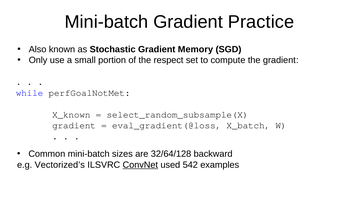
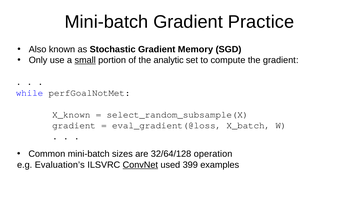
small underline: none -> present
respect: respect -> analytic
backward: backward -> operation
Vectorized’s: Vectorized’s -> Evaluation’s
542: 542 -> 399
